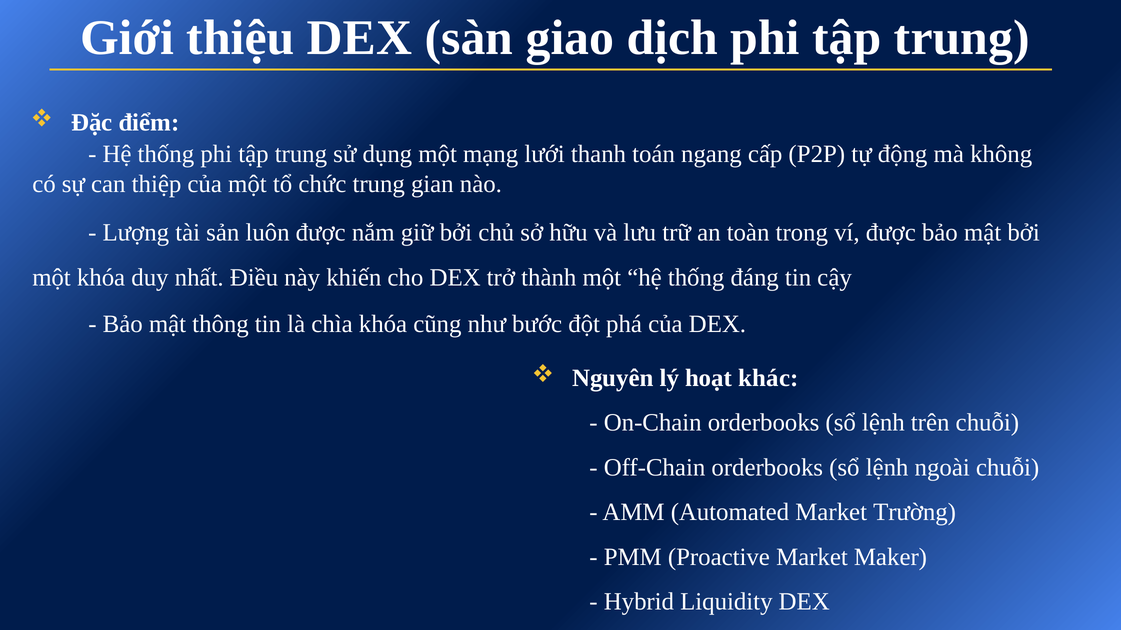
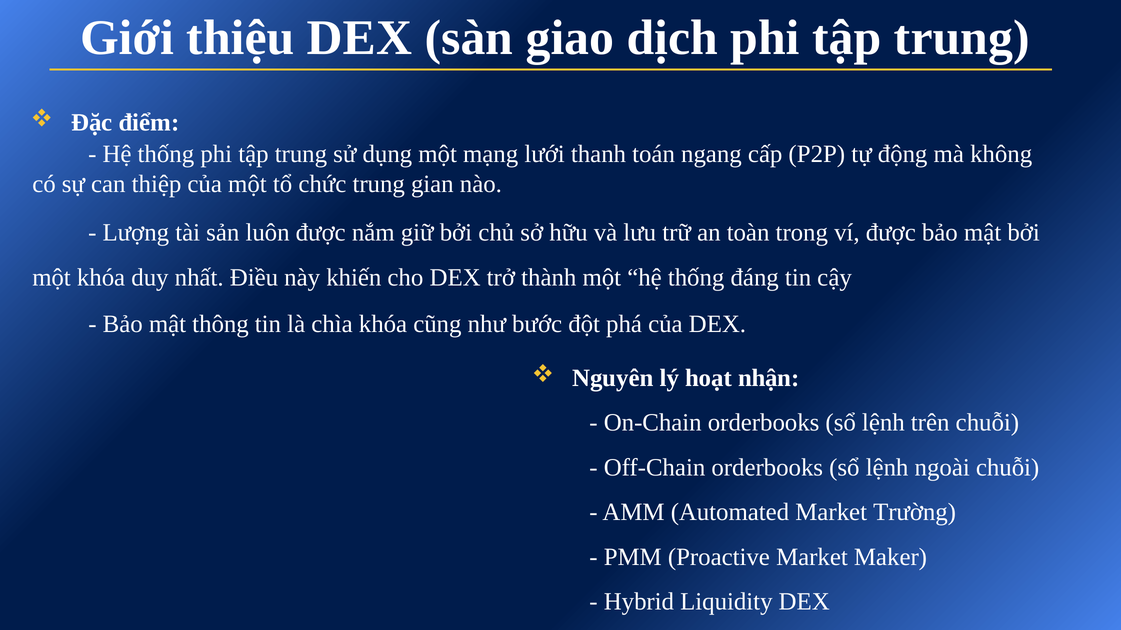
khác: khác -> nhận
